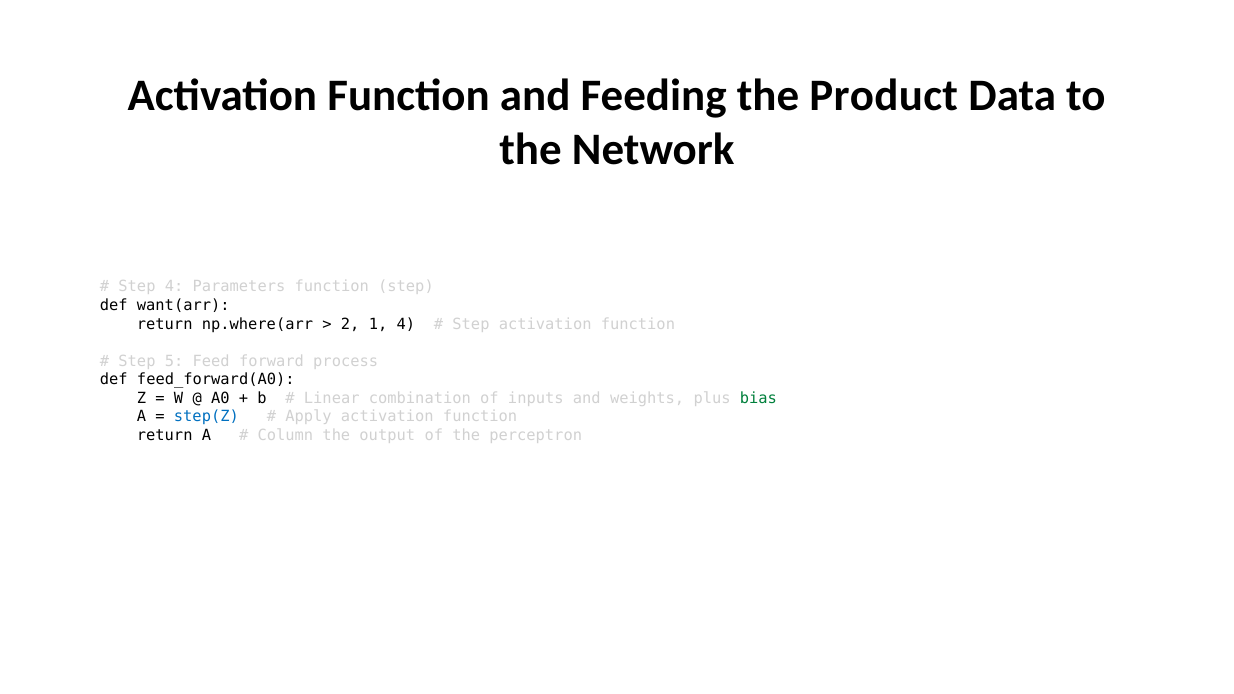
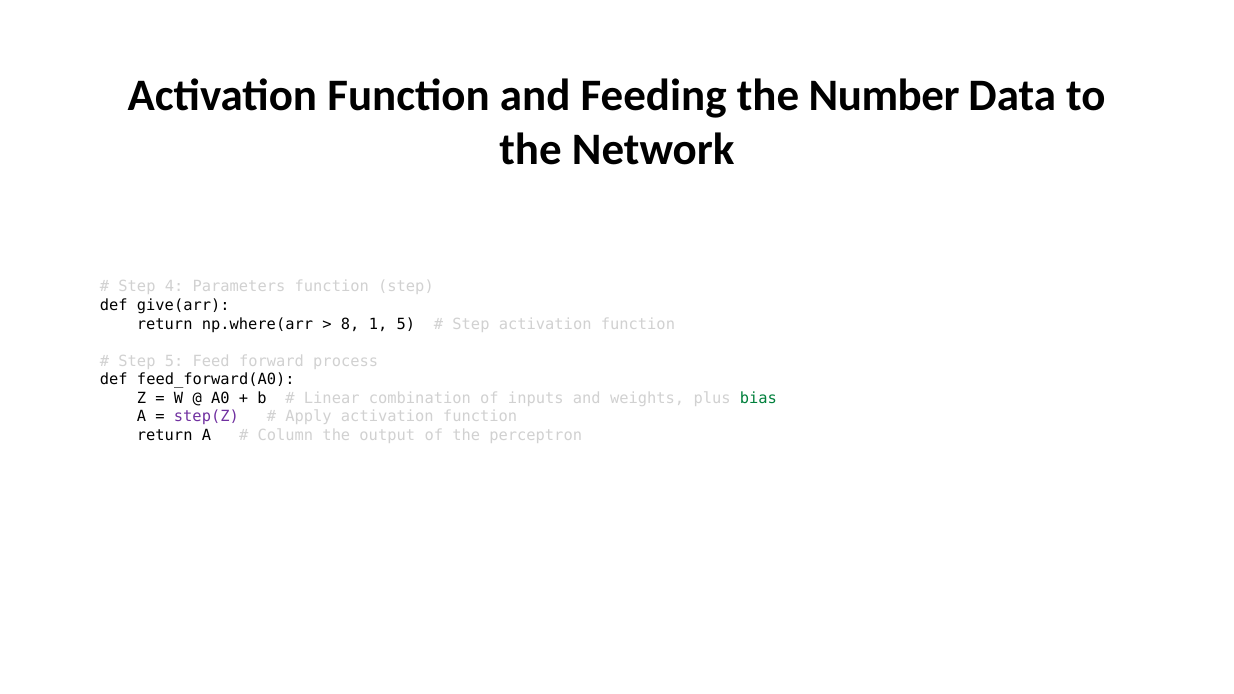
Product: Product -> Number
want(arr: want(arr -> give(arr
2: 2 -> 8
1 4: 4 -> 5
step(Z colour: blue -> purple
